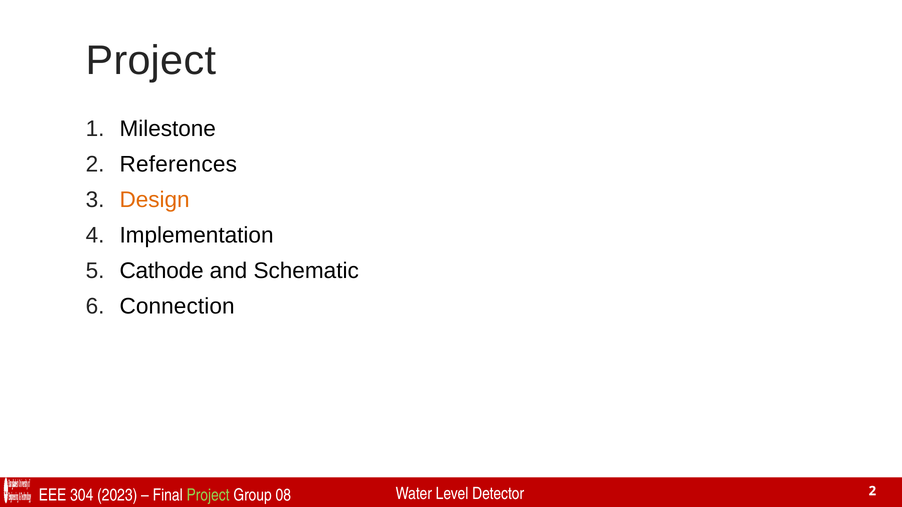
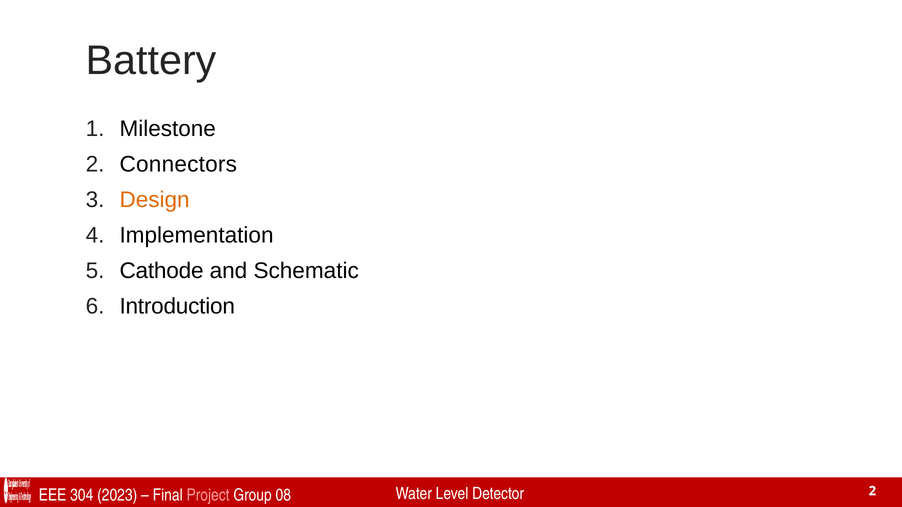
Project at (151, 61): Project -> Battery
References: References -> Connectors
Connection: Connection -> Introduction
Project at (208, 496) colour: light green -> pink
